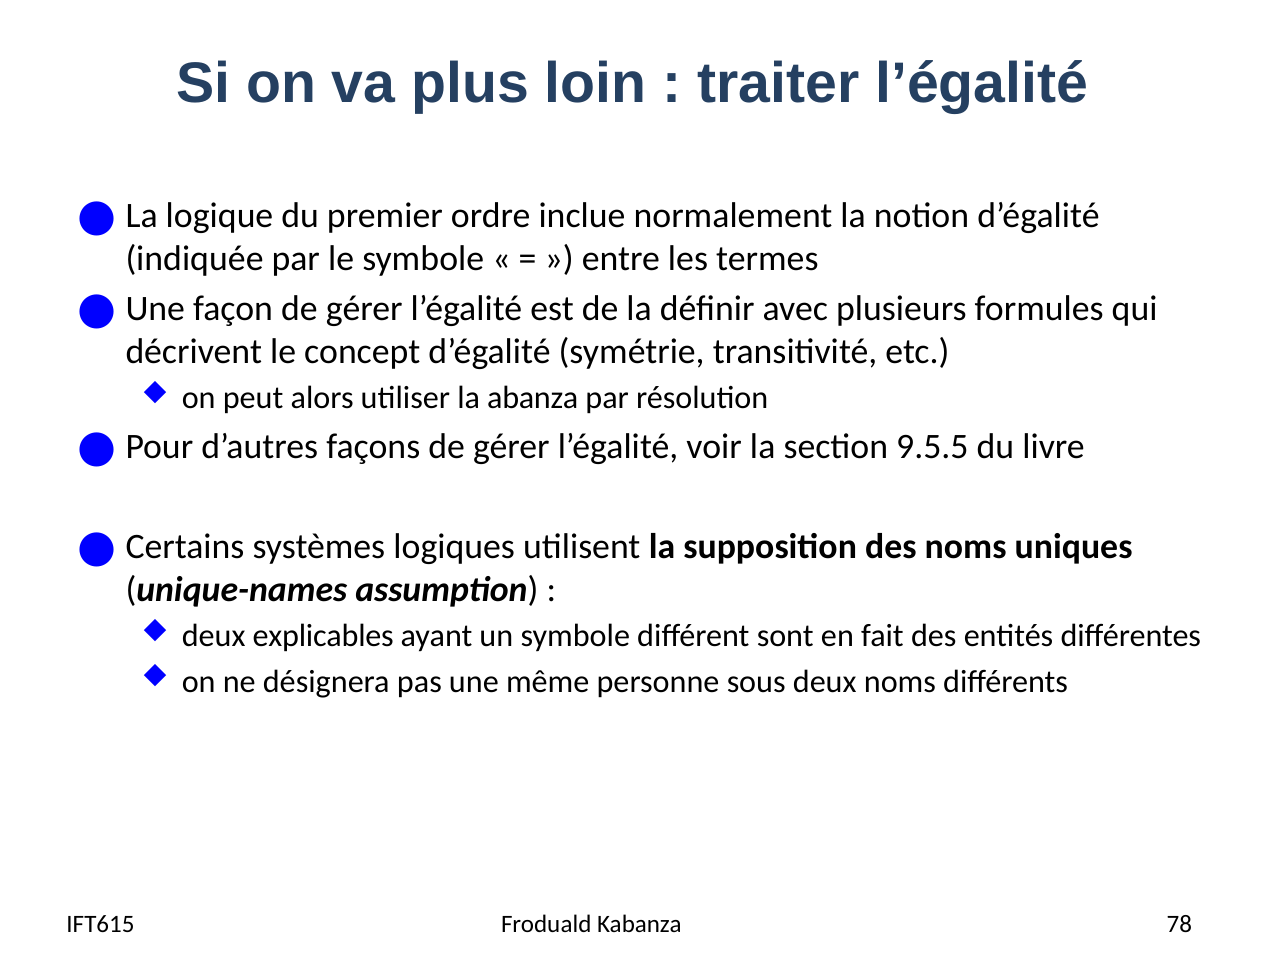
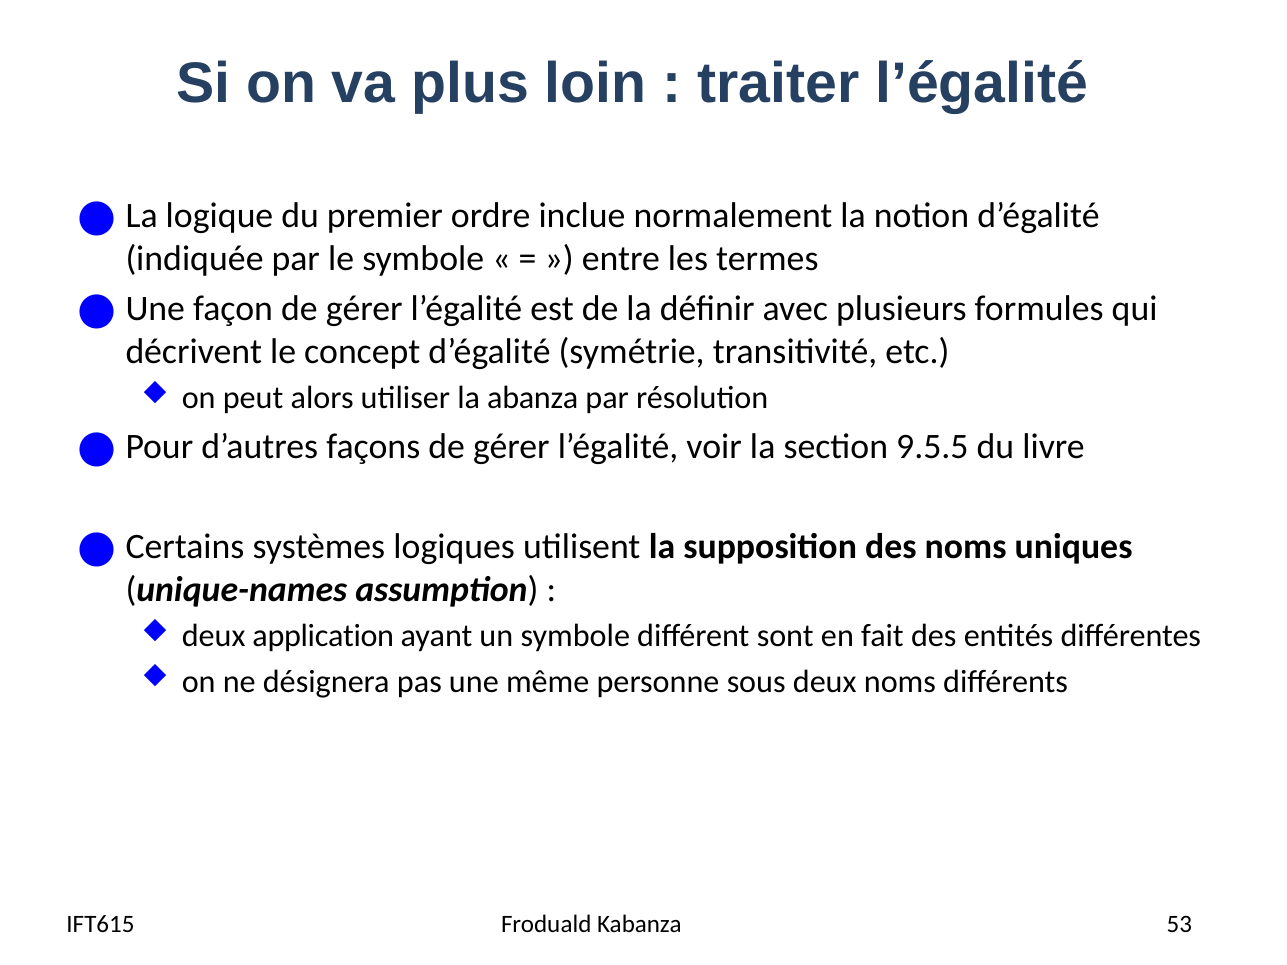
explicables: explicables -> application
78: 78 -> 53
